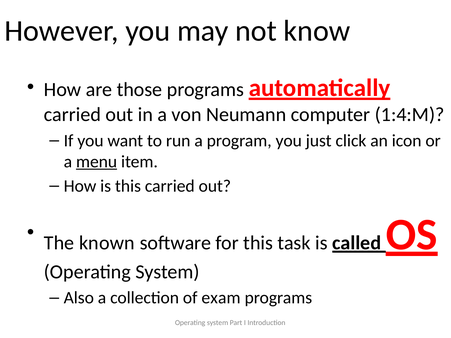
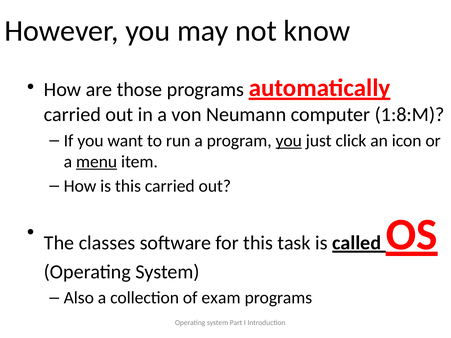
1:4:M: 1:4:M -> 1:8:M
you at (289, 141) underline: none -> present
known: known -> classes
